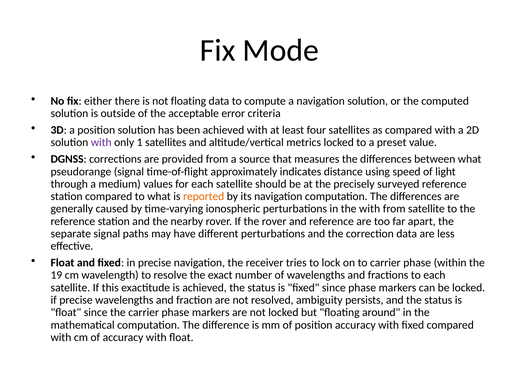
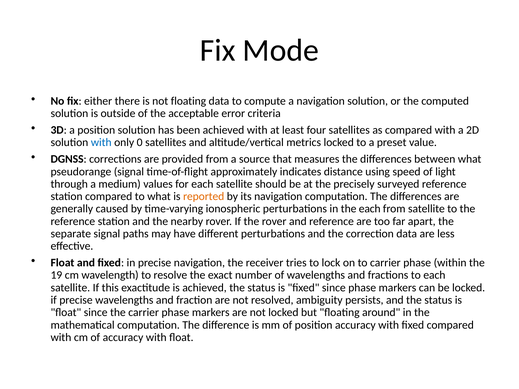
with at (101, 143) colour: purple -> blue
1: 1 -> 0
the with: with -> each
